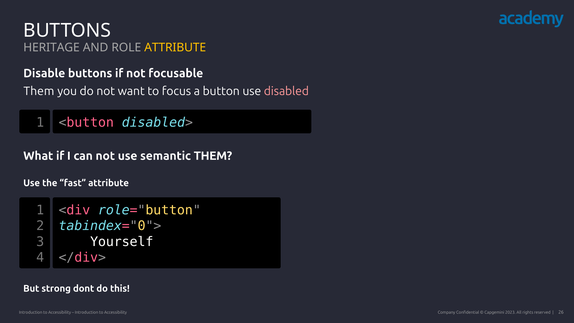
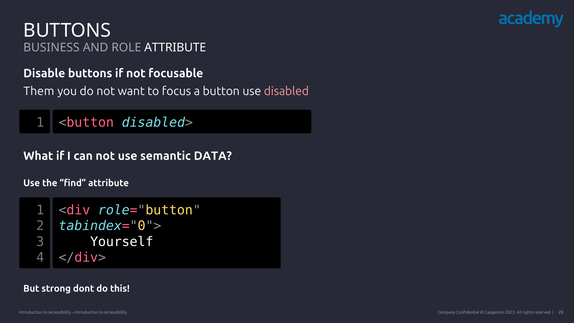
HERITAGE: HERITAGE -> BUSINESS
ATTRIBUTE at (175, 47) colour: yellow -> white
semantic THEM: THEM -> DATA
fast: fast -> find
